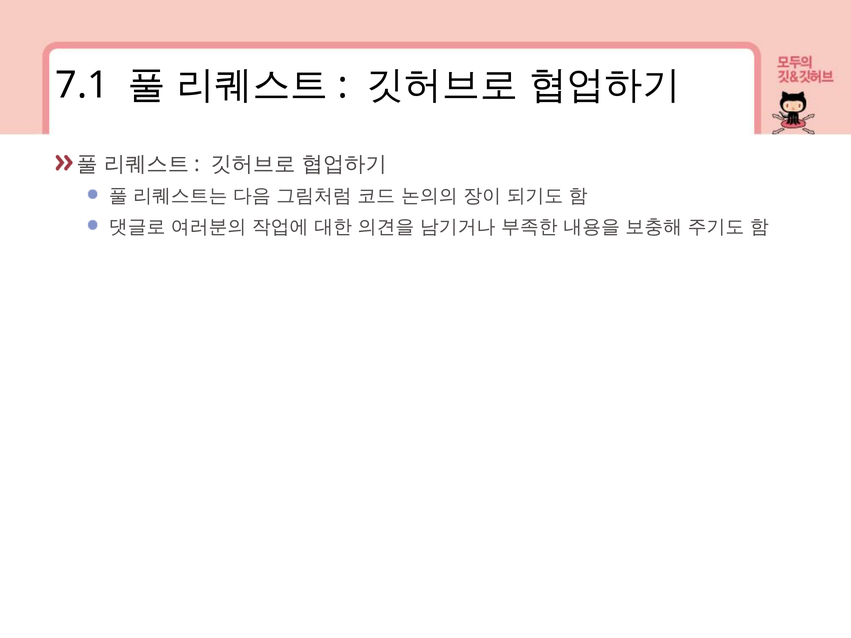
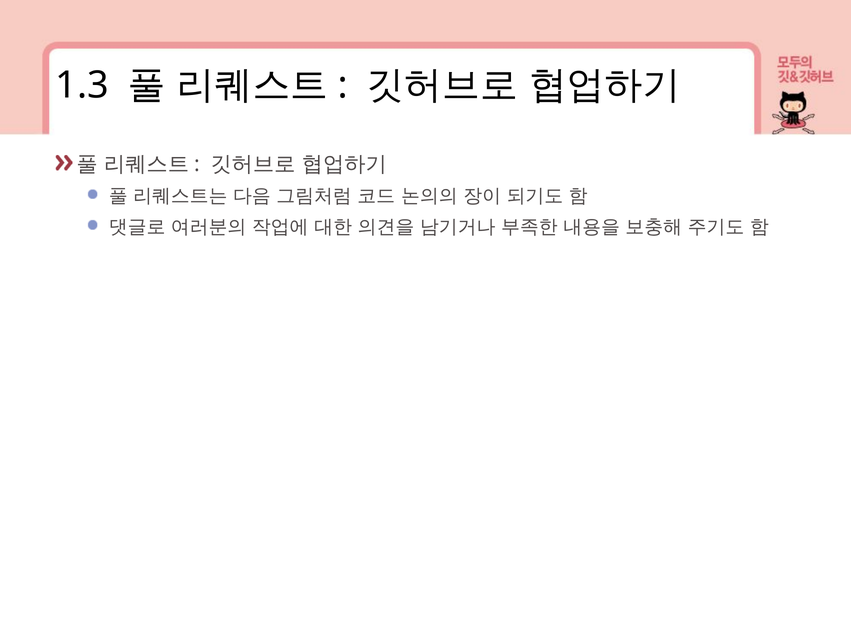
7.1: 7.1 -> 1.3
